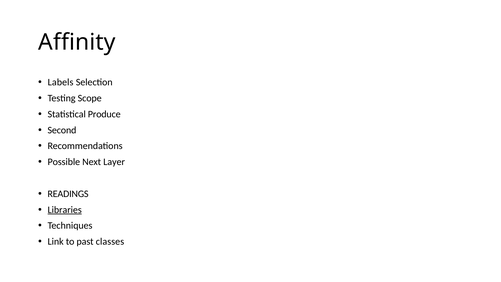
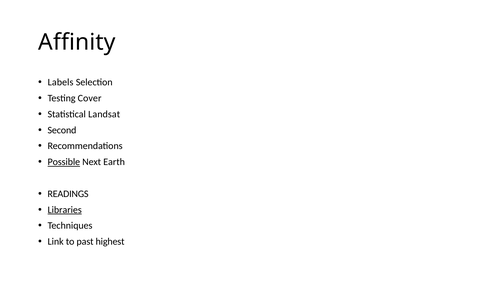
Scope: Scope -> Cover
Produce: Produce -> Landsat
Possible underline: none -> present
Layer: Layer -> Earth
classes: classes -> highest
